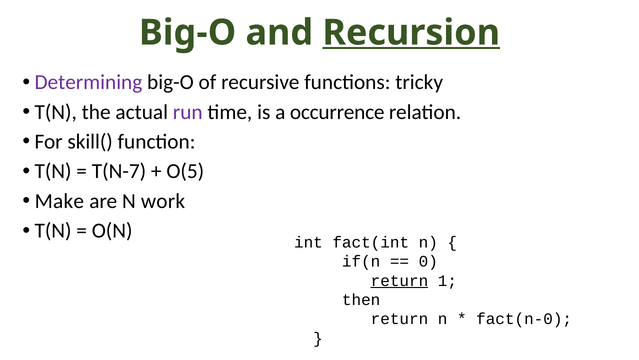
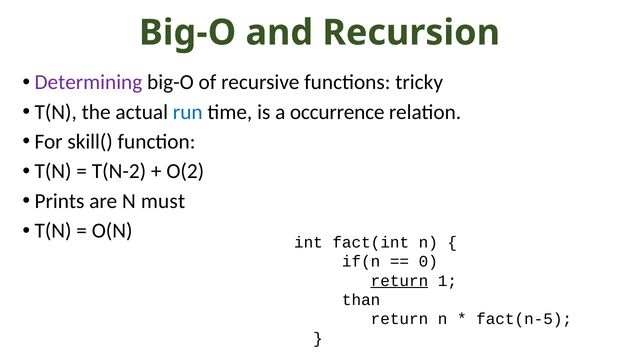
Recursion underline: present -> none
run colour: purple -> blue
T(N-7: T(N-7 -> T(N-2
O(5: O(5 -> O(2
Make: Make -> Prints
work: work -> must
then: then -> than
fact(n-0: fact(n-0 -> fact(n-5
